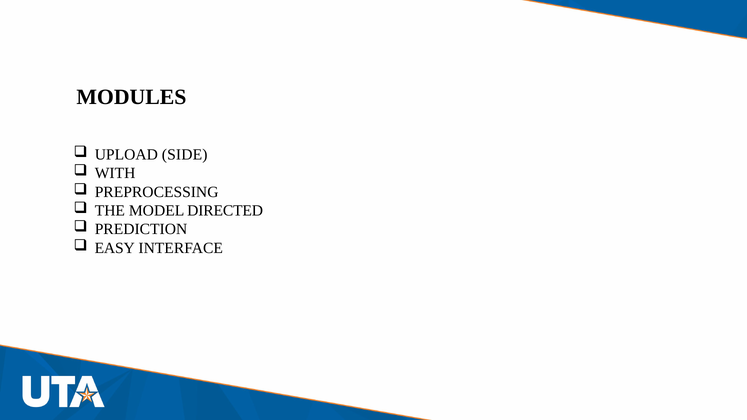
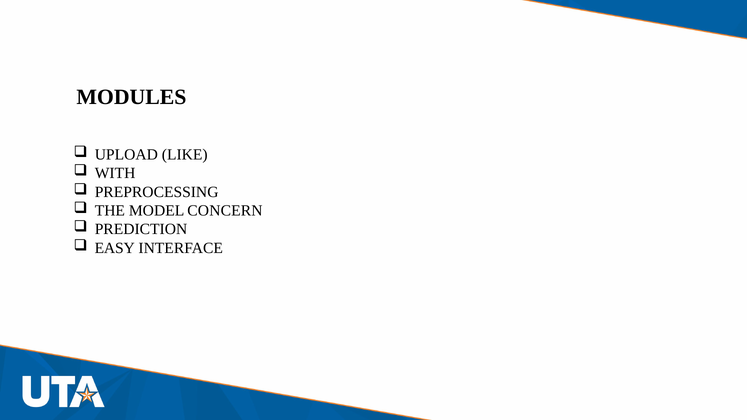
SIDE: SIDE -> LIKE
DIRECTED: DIRECTED -> CONCERN
